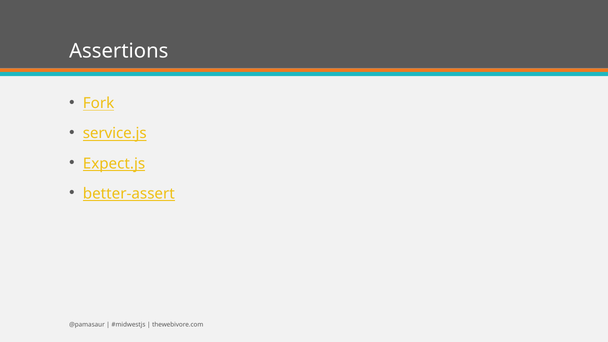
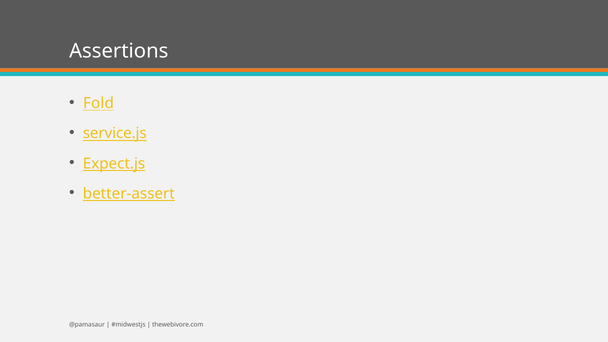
Fork: Fork -> Fold
